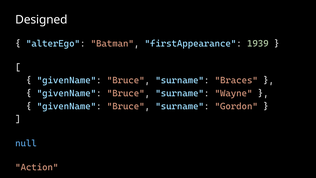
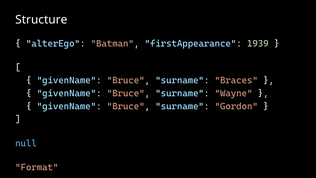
Designed: Designed -> Structure
Action: Action -> Format
